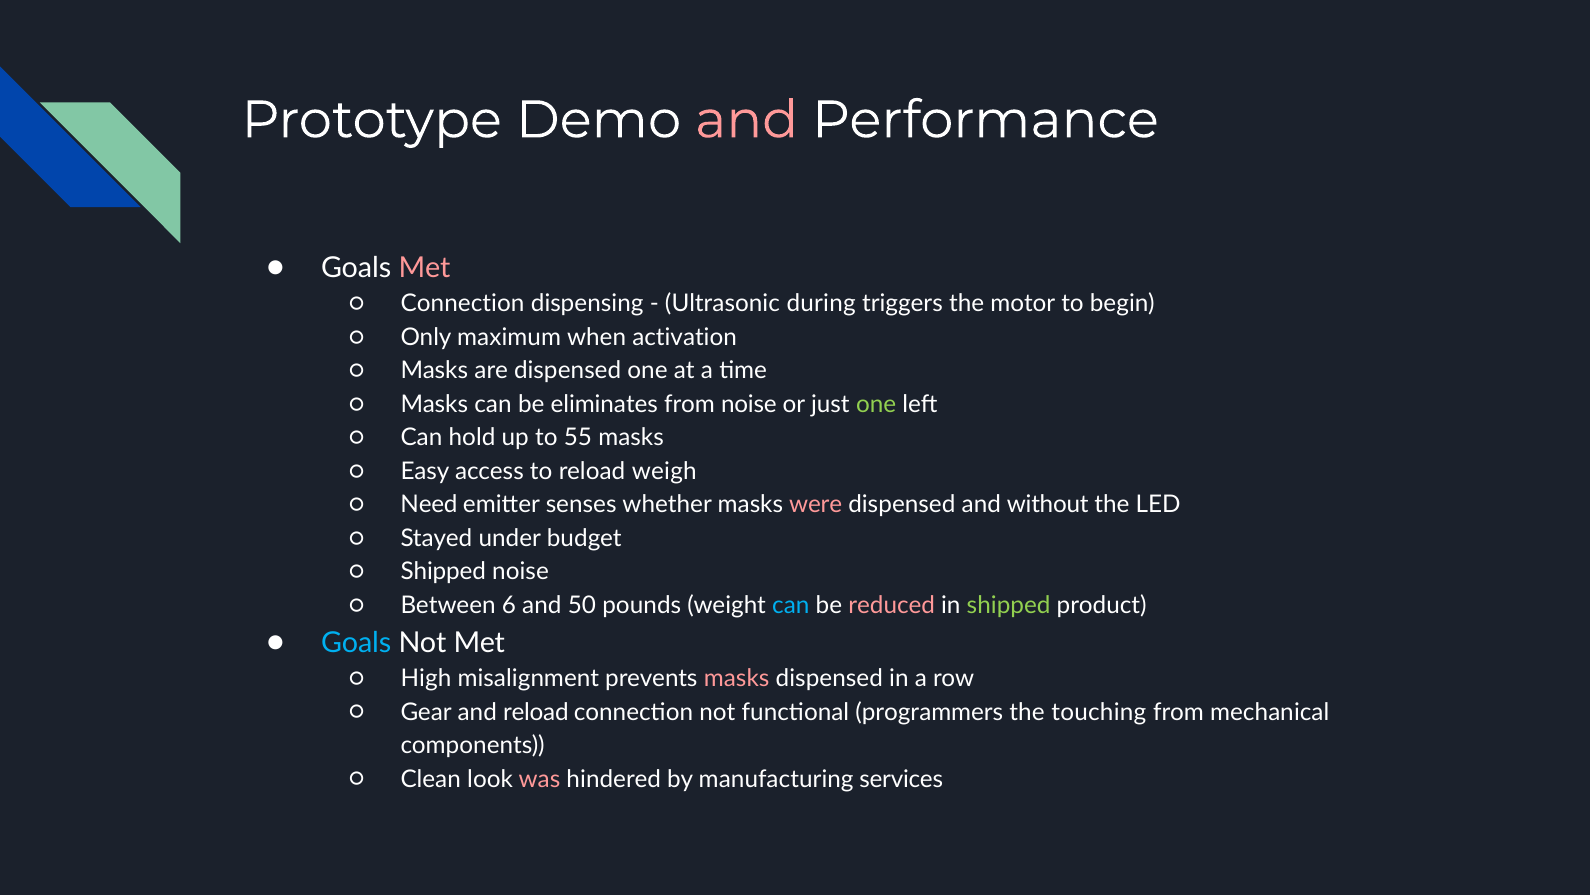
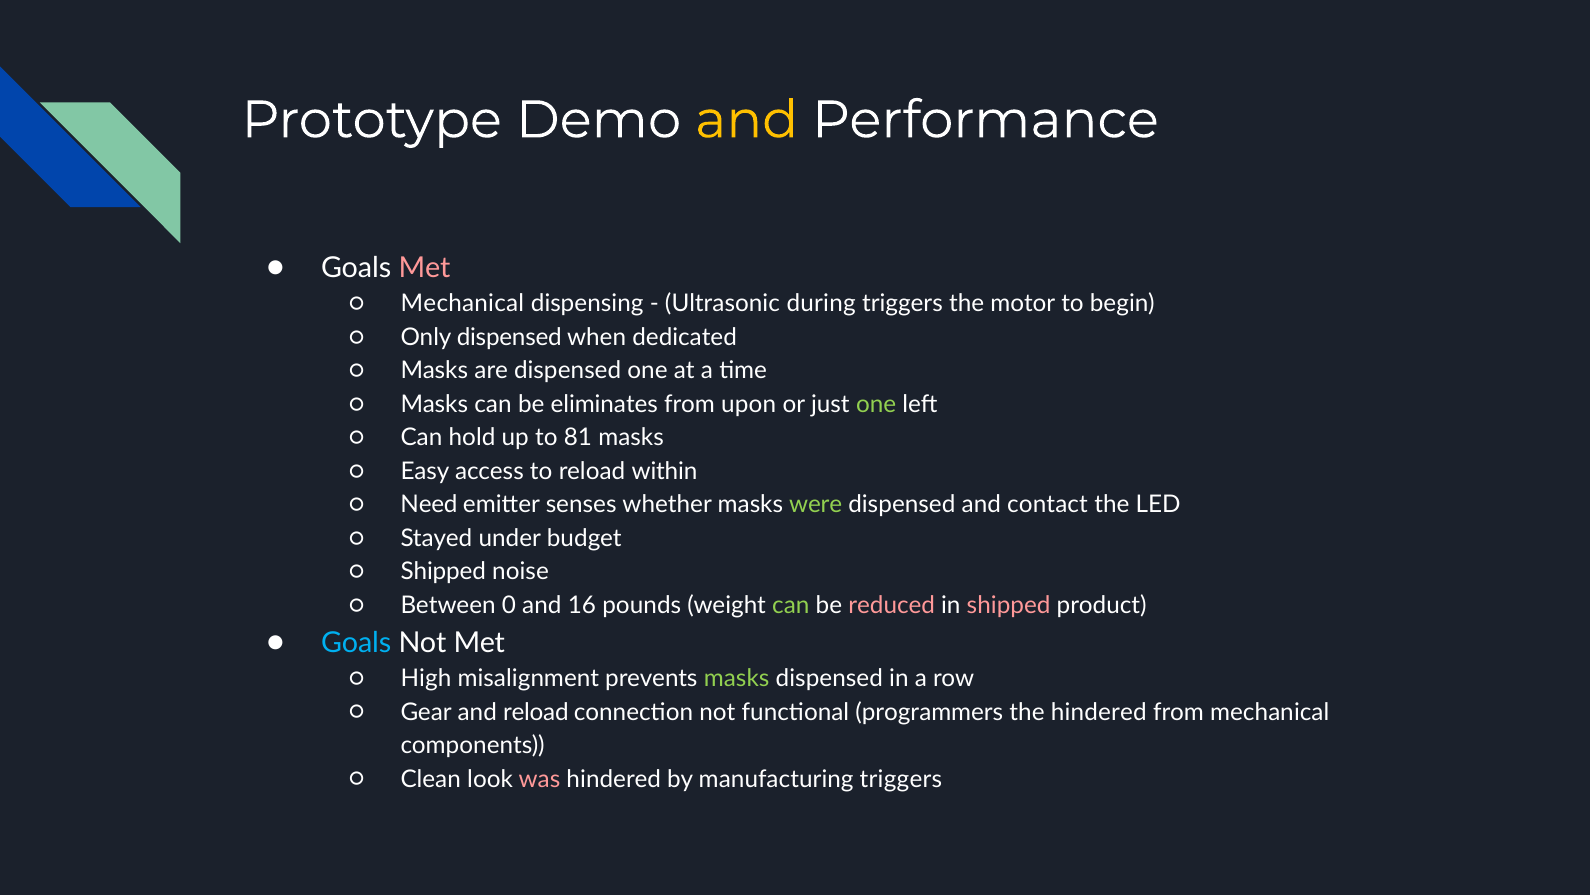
and at (747, 120) colour: pink -> yellow
Connection at (463, 304): Connection -> Mechanical
Only maximum: maximum -> dispensed
activation: activation -> dedicated
from noise: noise -> upon
55: 55 -> 81
weigh: weigh -> within
were colour: pink -> light green
without: without -> contact
6: 6 -> 0
50: 50 -> 16
can at (791, 605) colour: light blue -> light green
shipped at (1009, 605) colour: light green -> pink
masks at (737, 678) colour: pink -> light green
the touching: touching -> hindered
manufacturing services: services -> triggers
